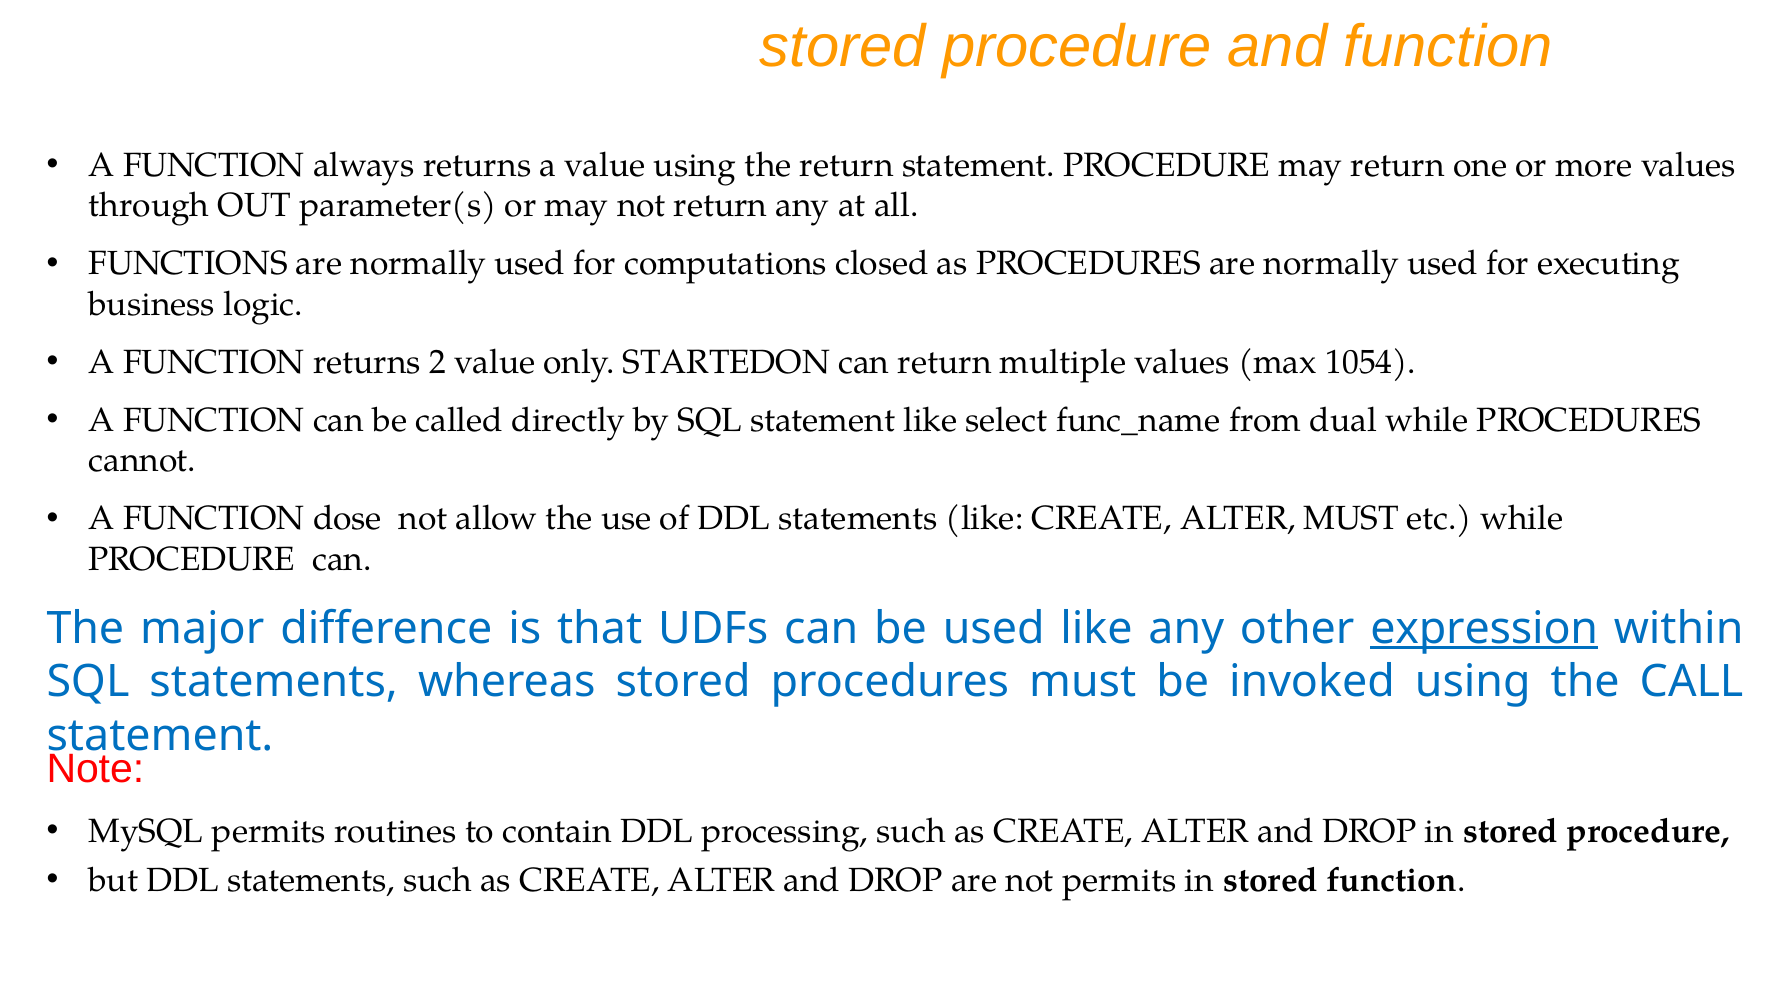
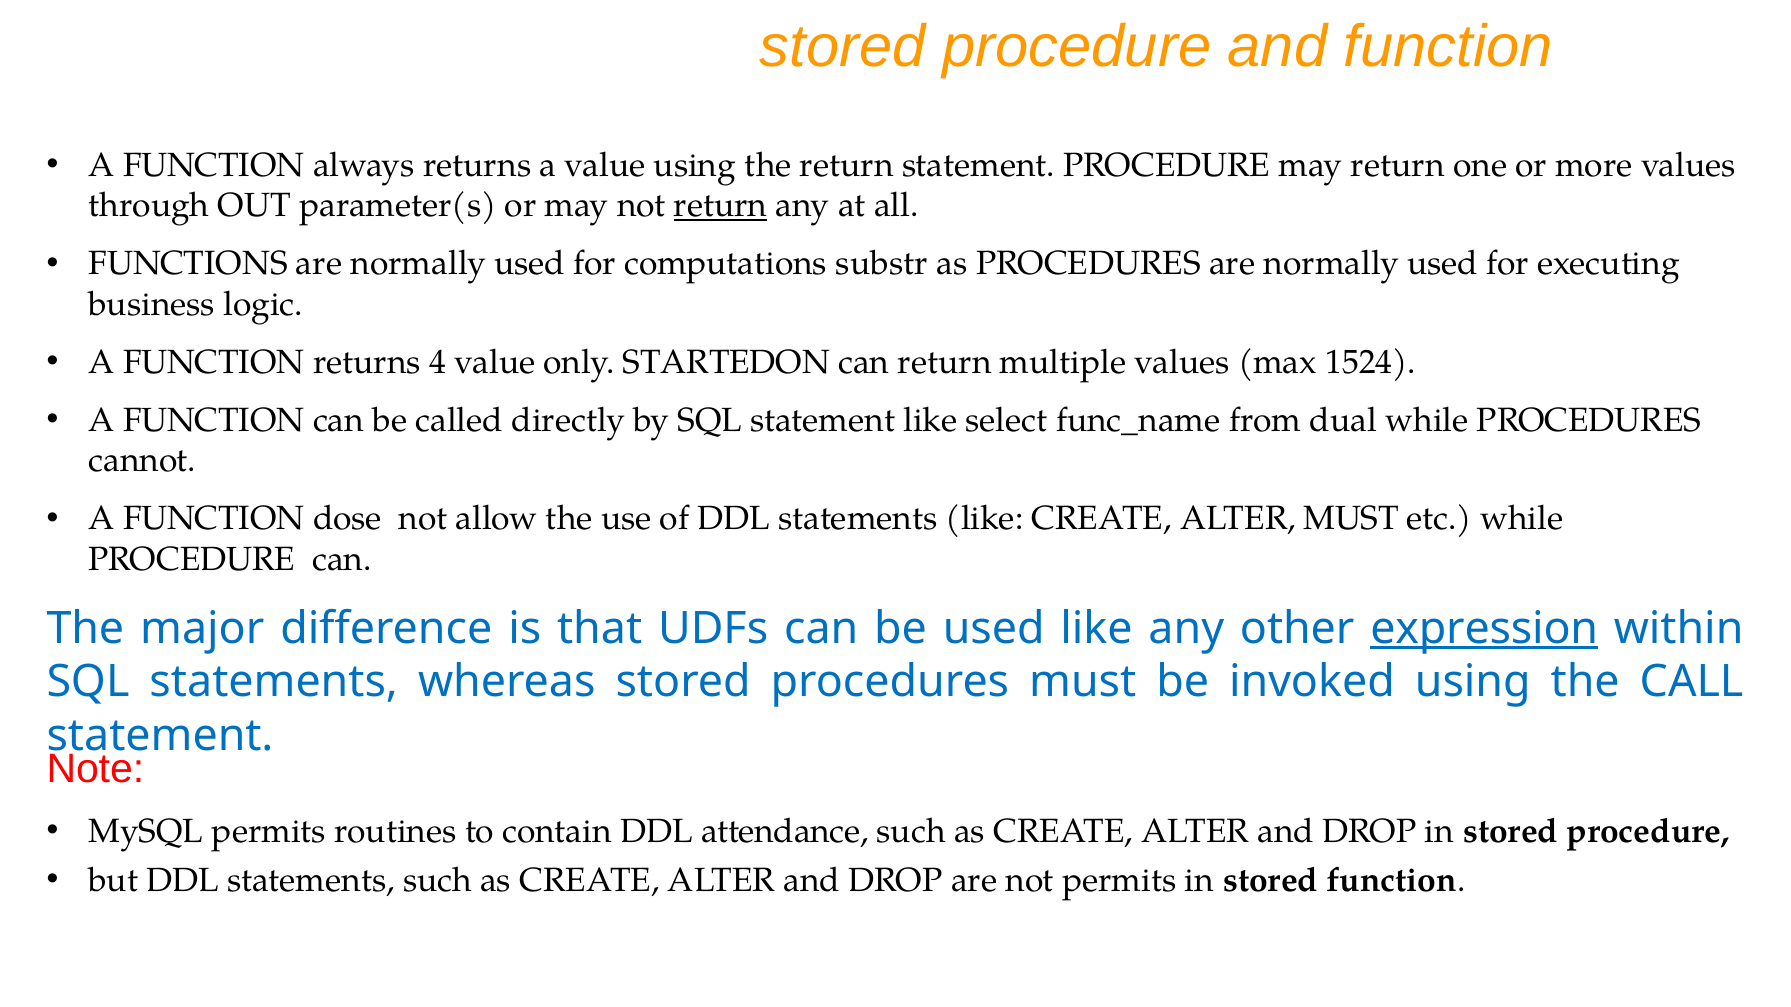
return at (721, 206) underline: none -> present
closed: closed -> substr
2: 2 -> 4
1054: 1054 -> 1524
processing: processing -> attendance
